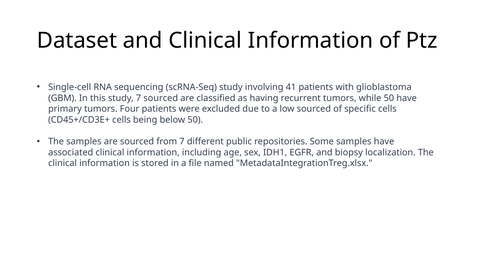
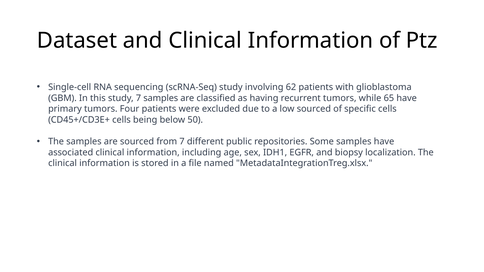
41: 41 -> 62
7 sourced: sourced -> samples
while 50: 50 -> 65
